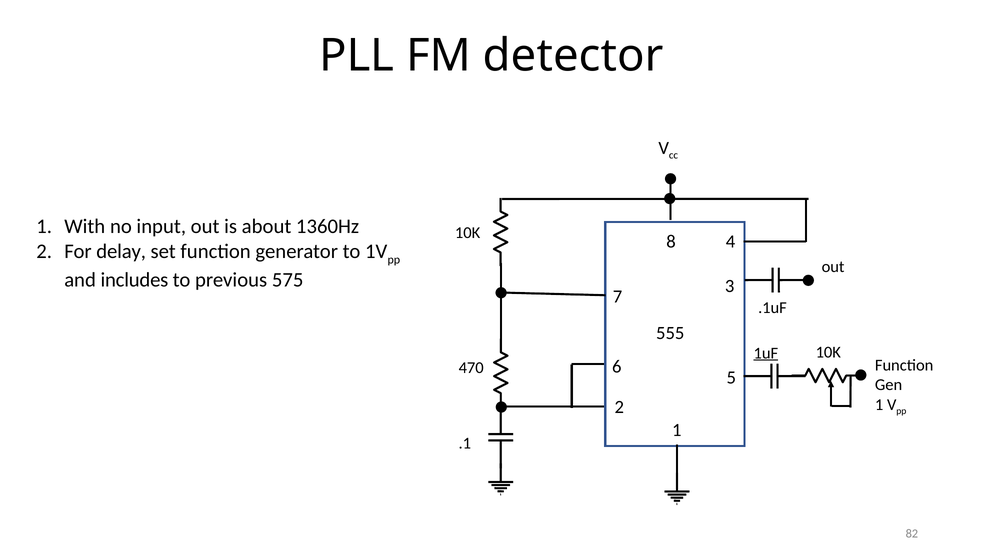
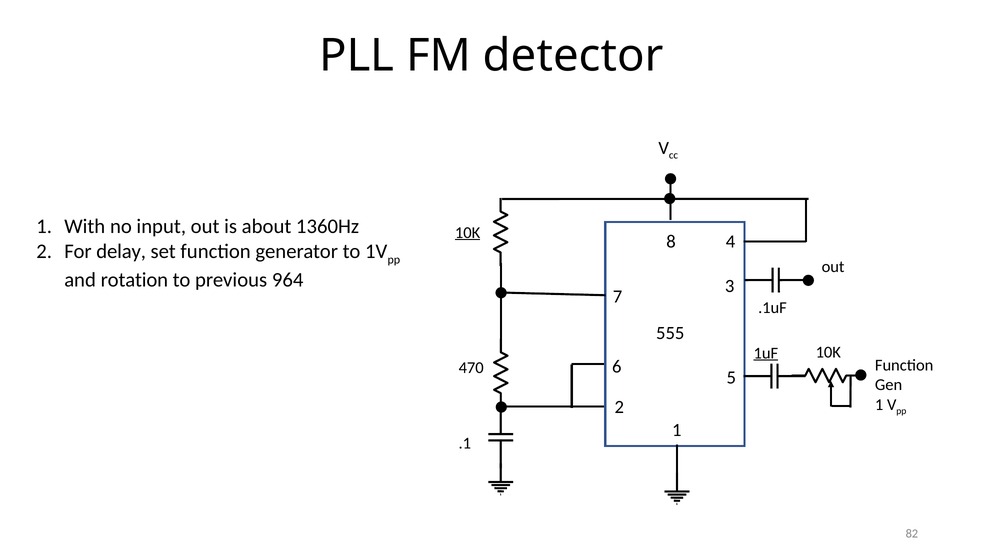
10K at (468, 233) underline: none -> present
includes: includes -> rotation
575: 575 -> 964
